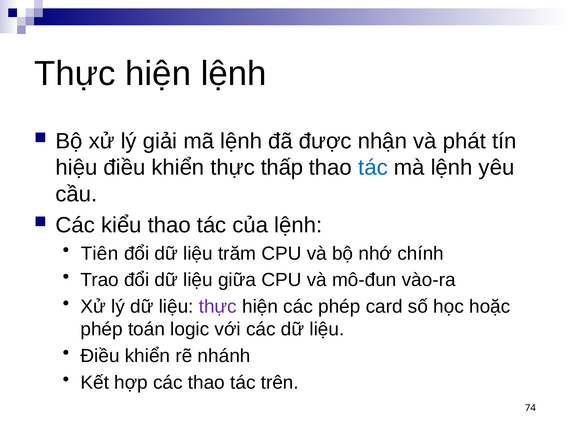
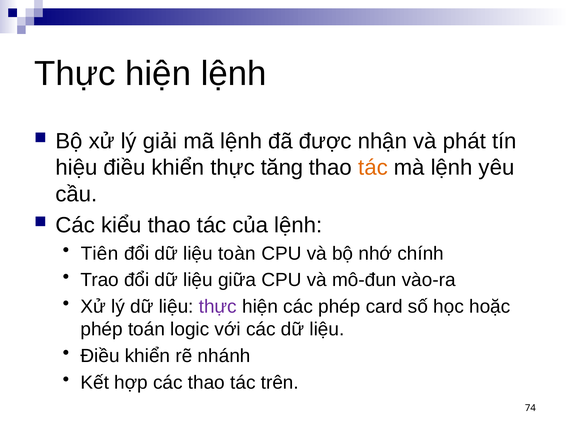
thấp: thấp -> tăng
tác at (373, 168) colour: blue -> orange
trăm: trăm -> toàn
